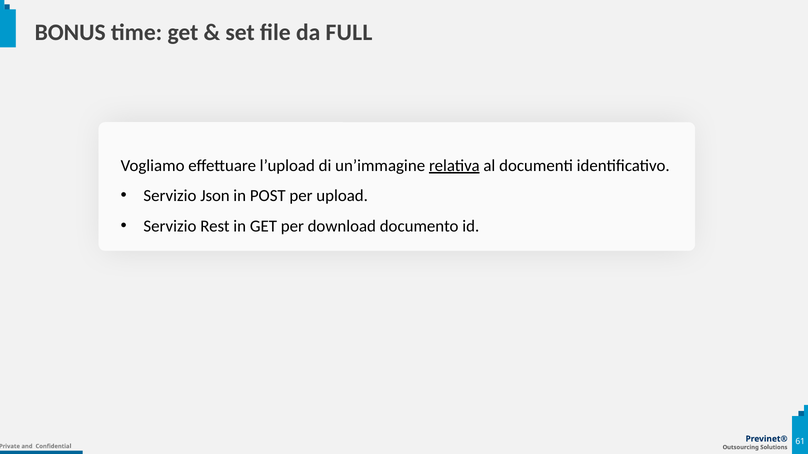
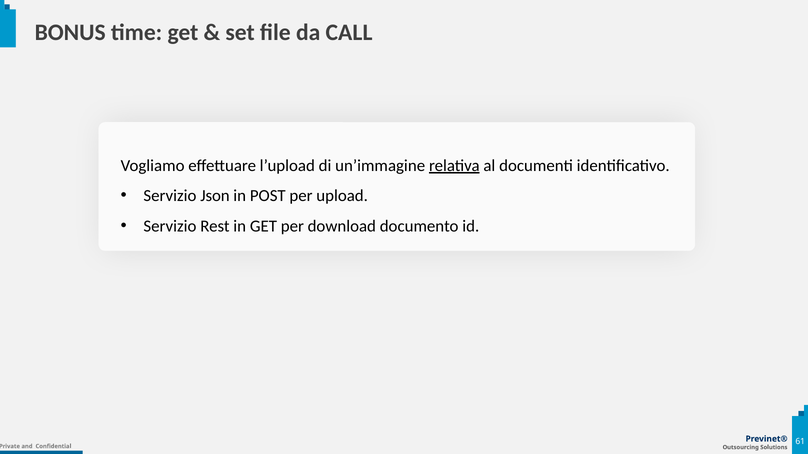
FULL: FULL -> CALL
